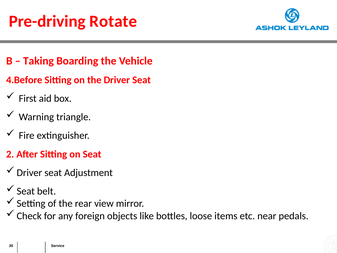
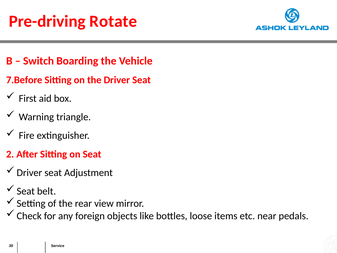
Taking: Taking -> Switch
4.Before: 4.Before -> 7.Before
